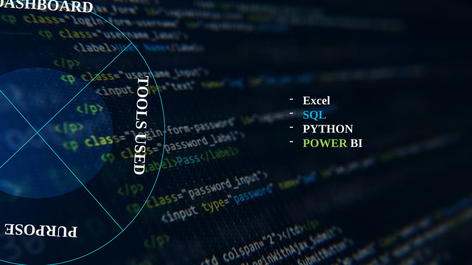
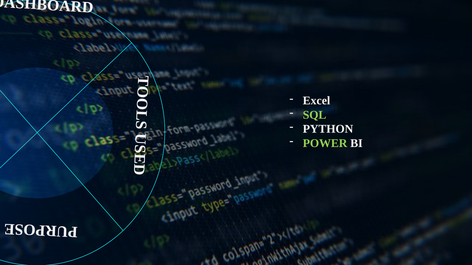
SQL colour: light blue -> light green
